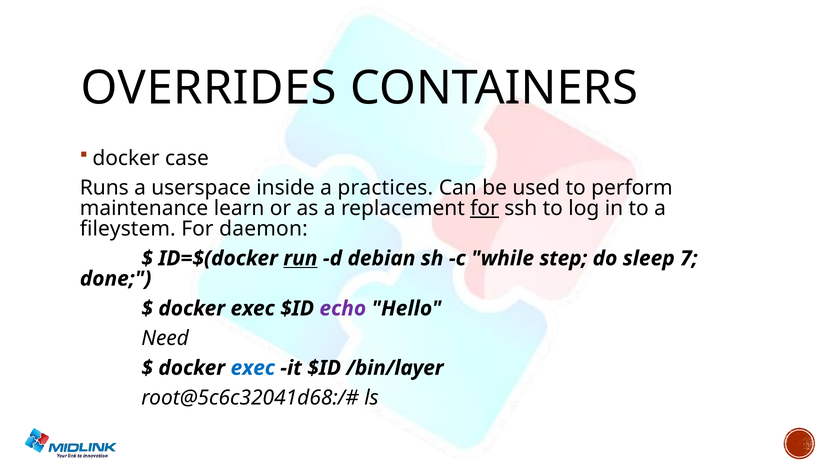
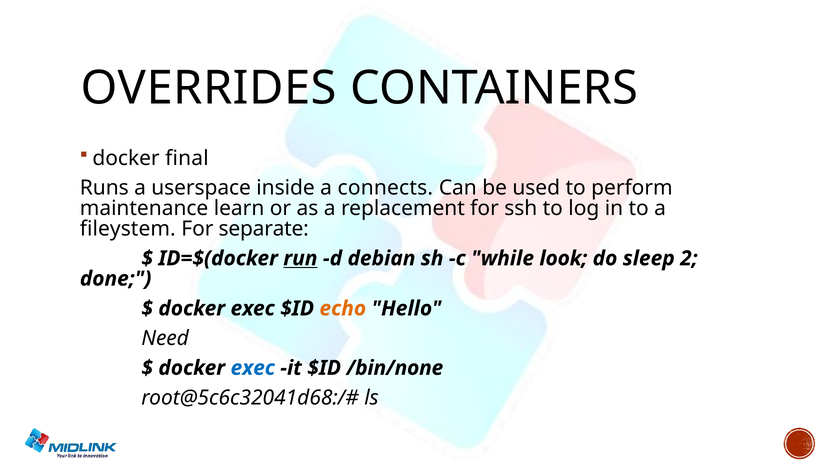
case: case -> final
practices: practices -> connects
for at (485, 208) underline: present -> none
daemon: daemon -> separate
step: step -> look
7: 7 -> 2
echo colour: purple -> orange
/bin/layer: /bin/layer -> /bin/none
